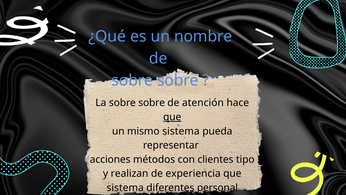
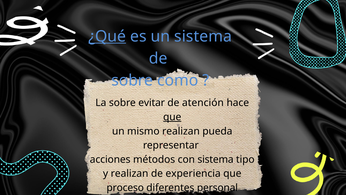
¿Qué underline: none -> present
un nombre: nombre -> sistema
sobre at (178, 80): sobre -> como
La sobre sobre: sobre -> evitar
mismo sistema: sistema -> realizan
con clientes: clientes -> sistema
sistema at (125, 187): sistema -> proceso
